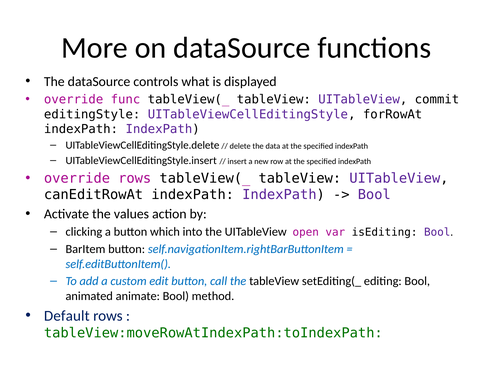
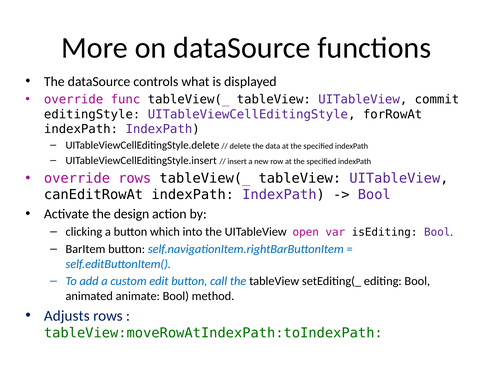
values: values -> design
Default: Default -> Adjusts
